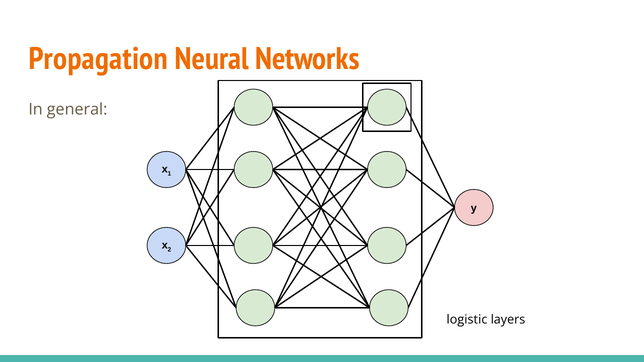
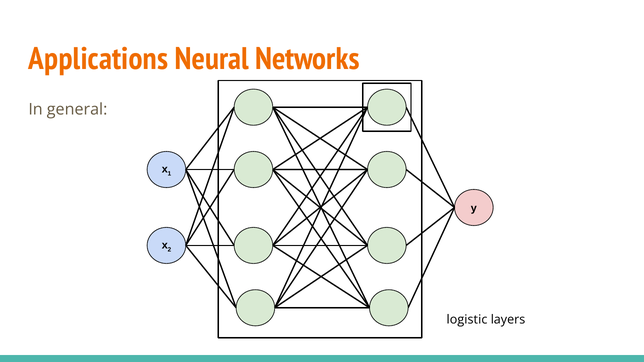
Propagation: Propagation -> Applications
